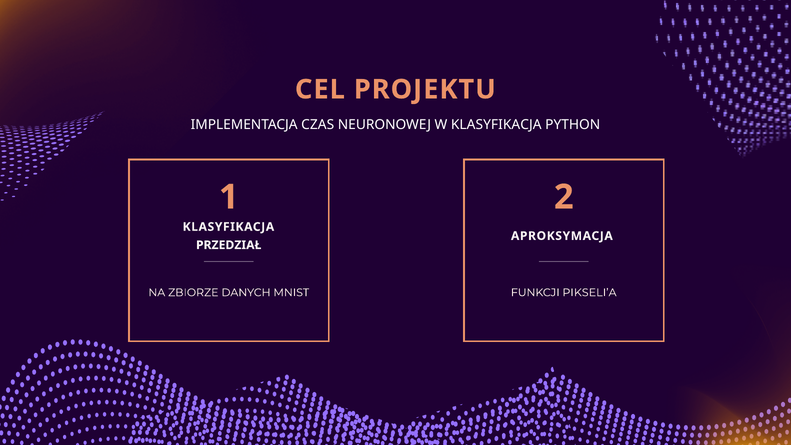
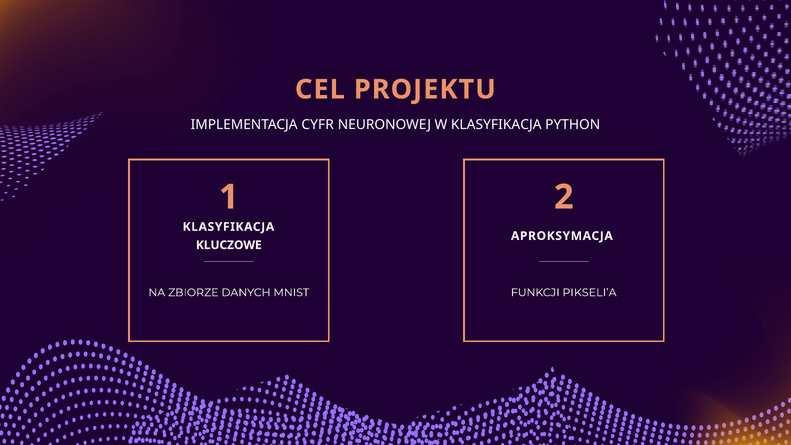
CZAS: CZAS -> CYFR
PRZEDZIAŁ: PRZEDZIAŁ -> KLUCZOWE
